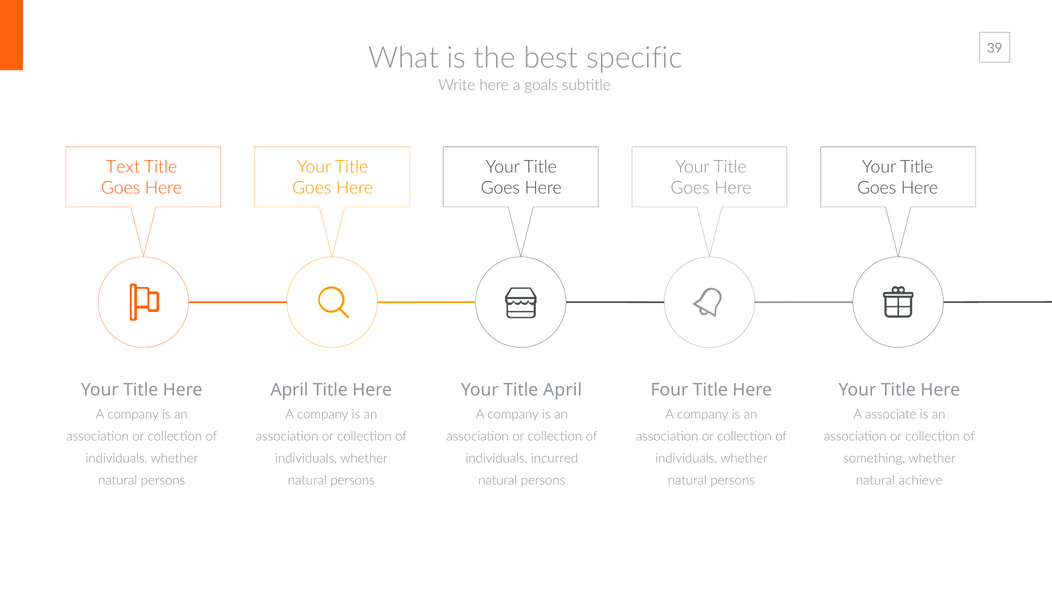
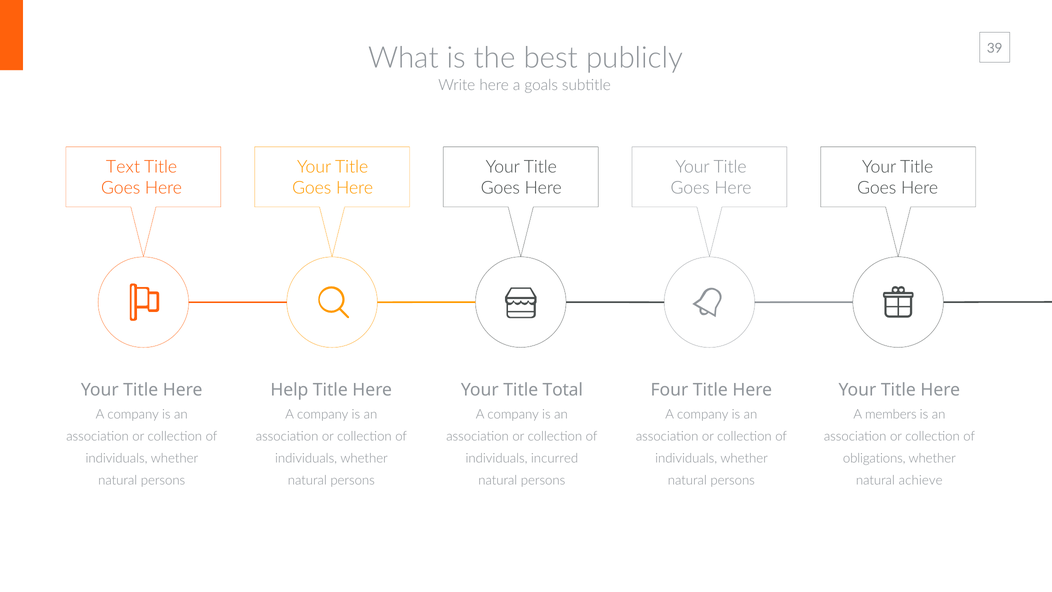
specific: specific -> publicly
April at (289, 390): April -> Help
Title April: April -> Total
associate: associate -> members
something: something -> obligations
